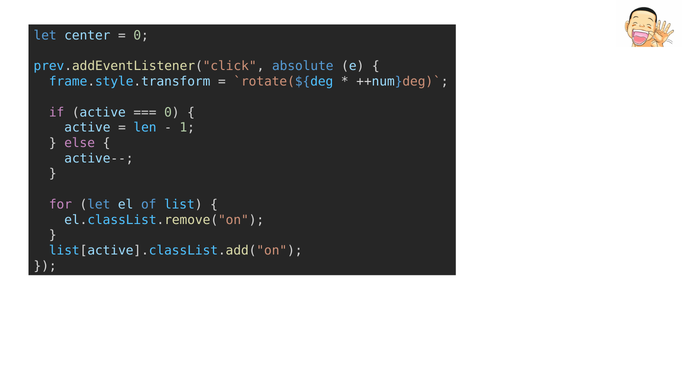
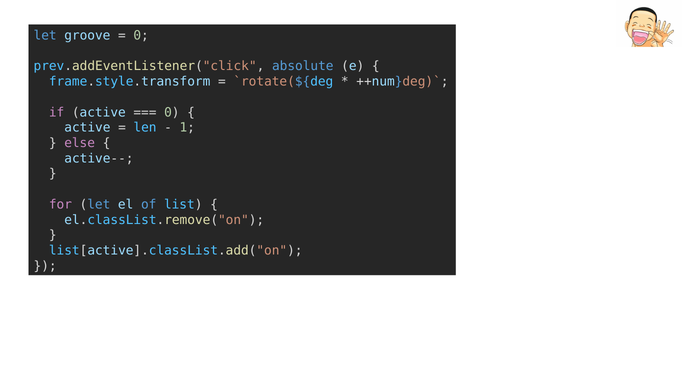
center: center -> groove
